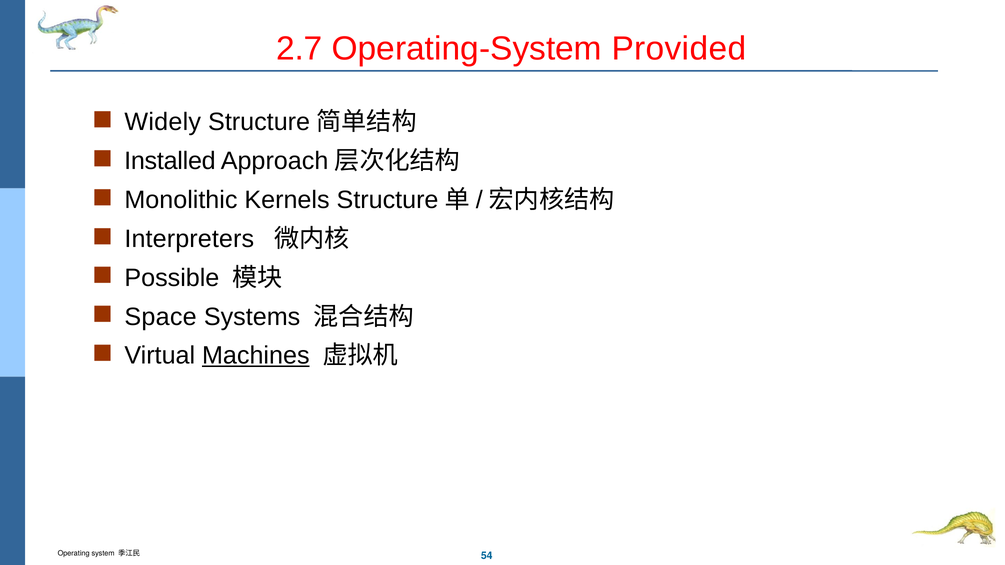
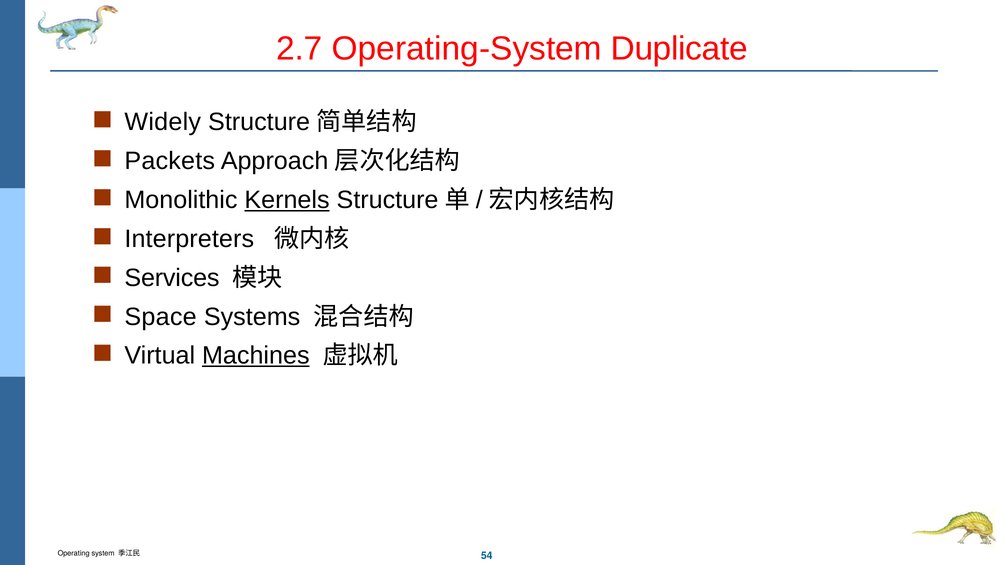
Provided: Provided -> Duplicate
Installed: Installed -> Packets
Kernels underline: none -> present
Possible: Possible -> Services
